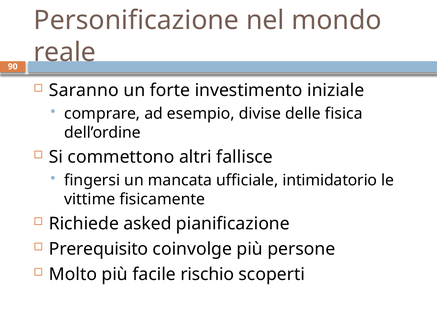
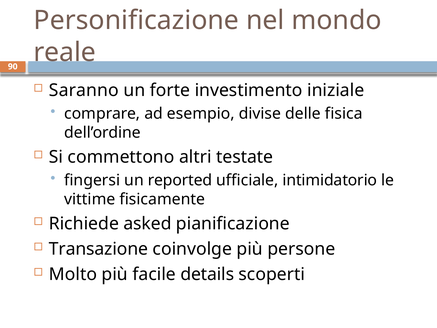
fallisce: fallisce -> testate
mancata: mancata -> reported
Prerequisito: Prerequisito -> Transazione
rischio: rischio -> details
